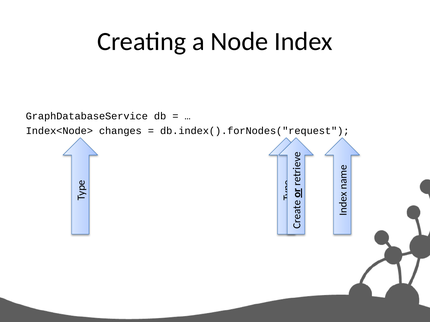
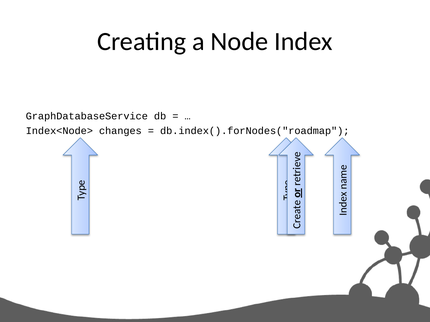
db.index().forNodes("request: db.index().forNodes("request -> db.index().forNodes("roadmap
